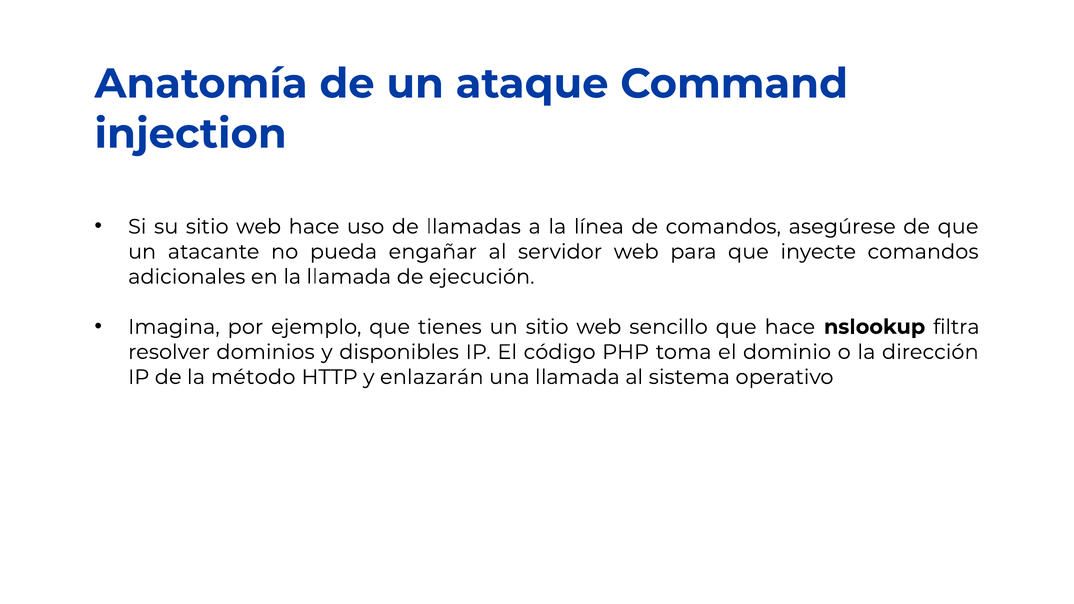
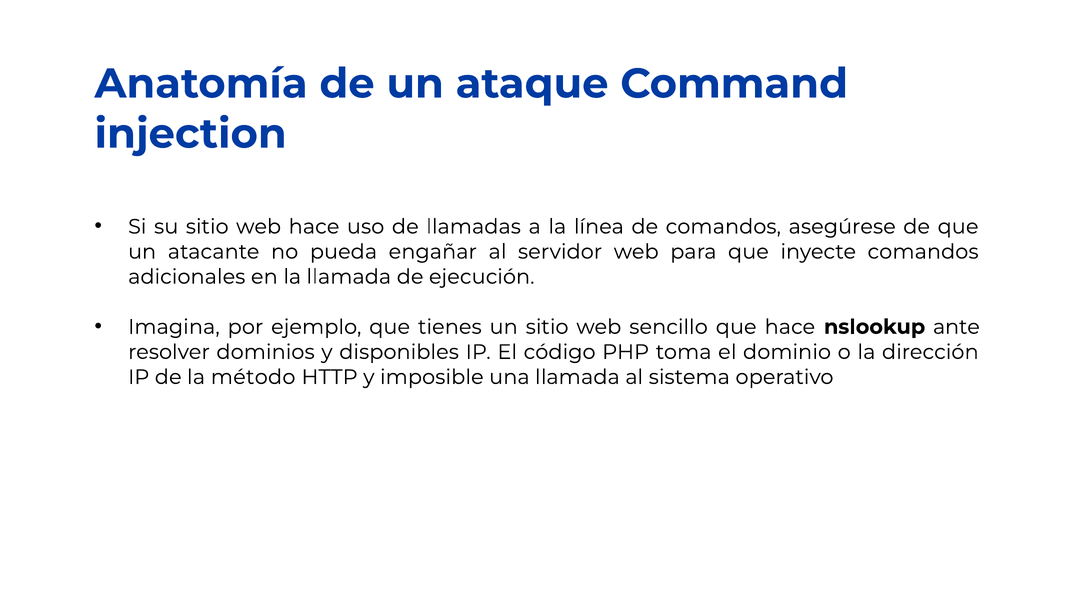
filtra: filtra -> ante
enlazarán: enlazarán -> imposible
